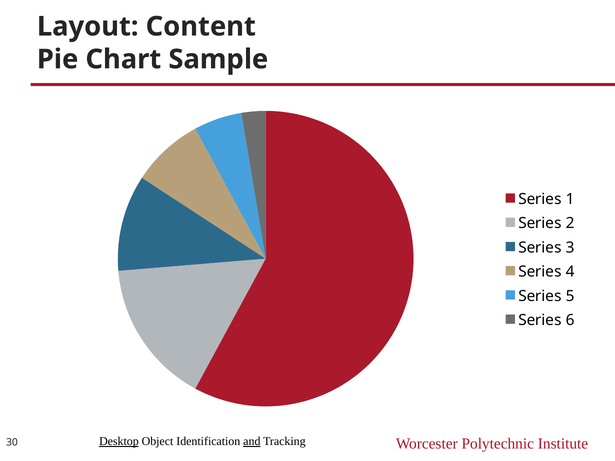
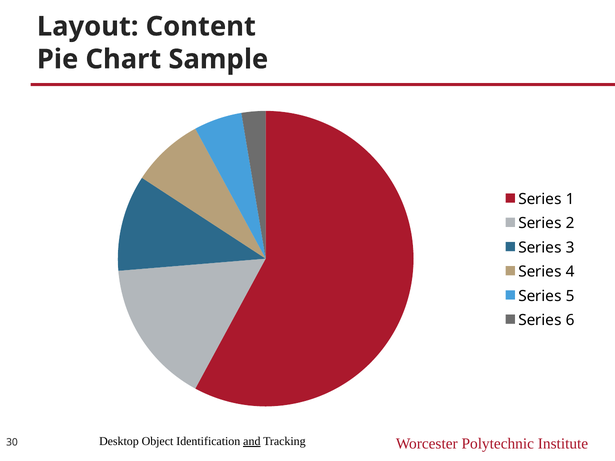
Desktop underline: present -> none
